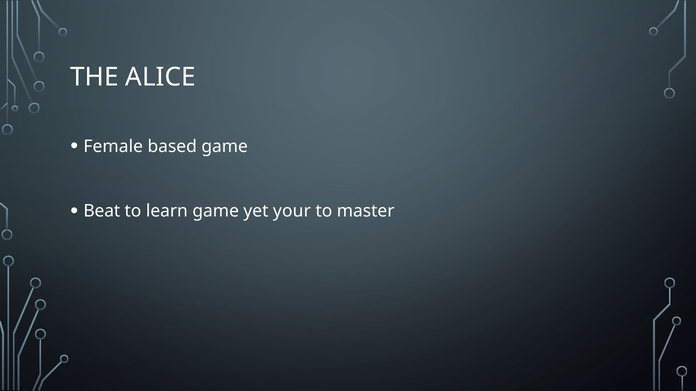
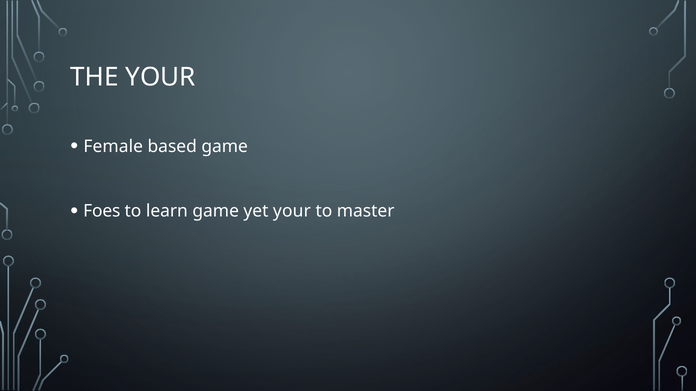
THE ALICE: ALICE -> YOUR
Beat: Beat -> Foes
